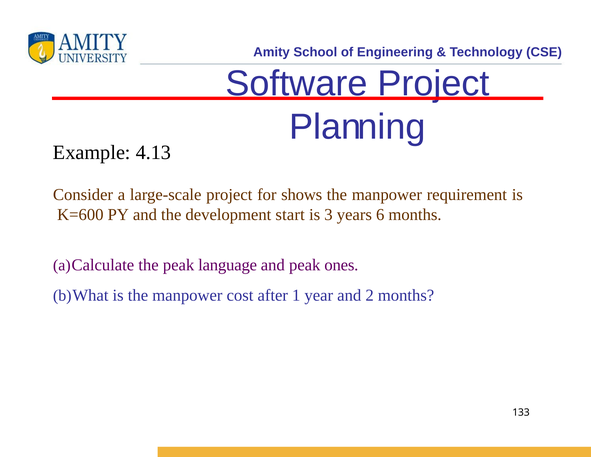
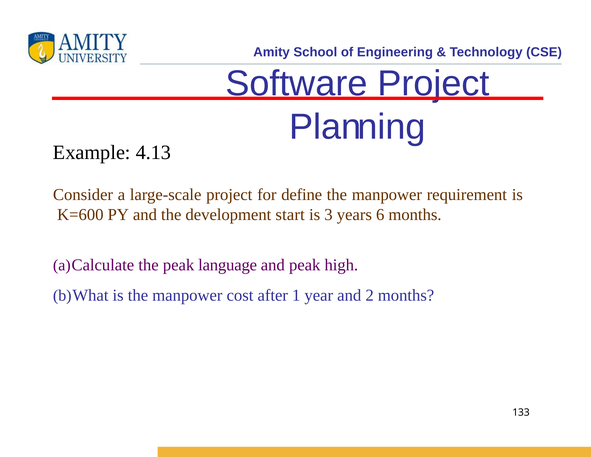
shows: shows -> define
ones: ones -> high
